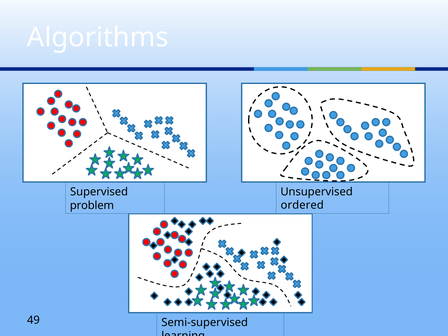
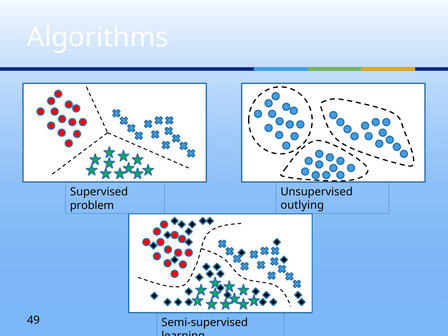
ordered: ordered -> outlying
